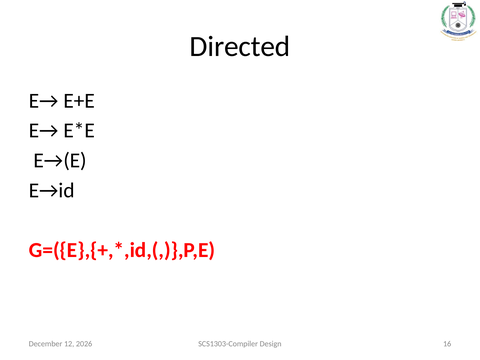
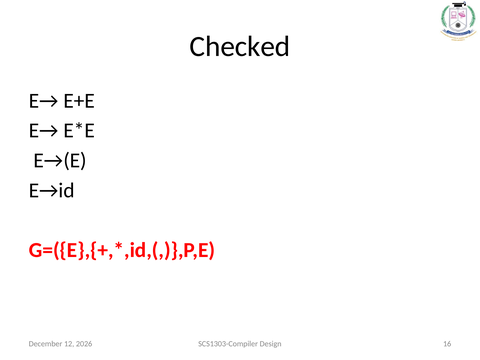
Directed: Directed -> Checked
